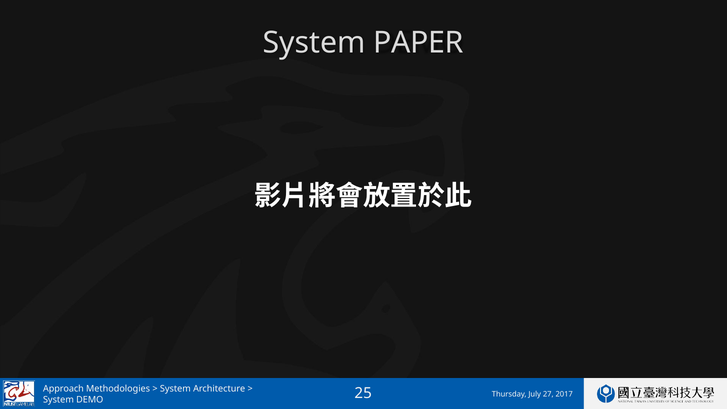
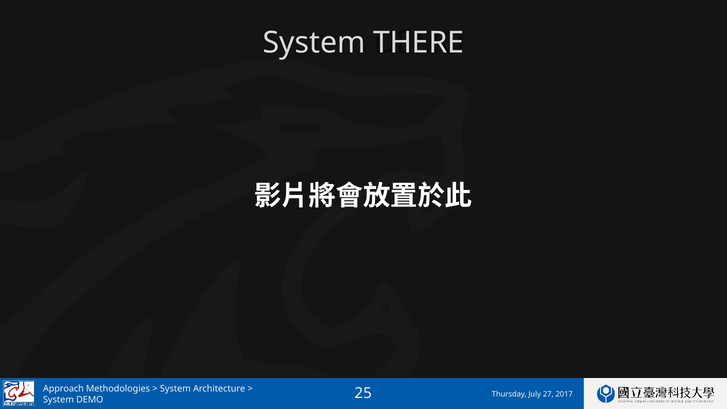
PAPER: PAPER -> THERE
